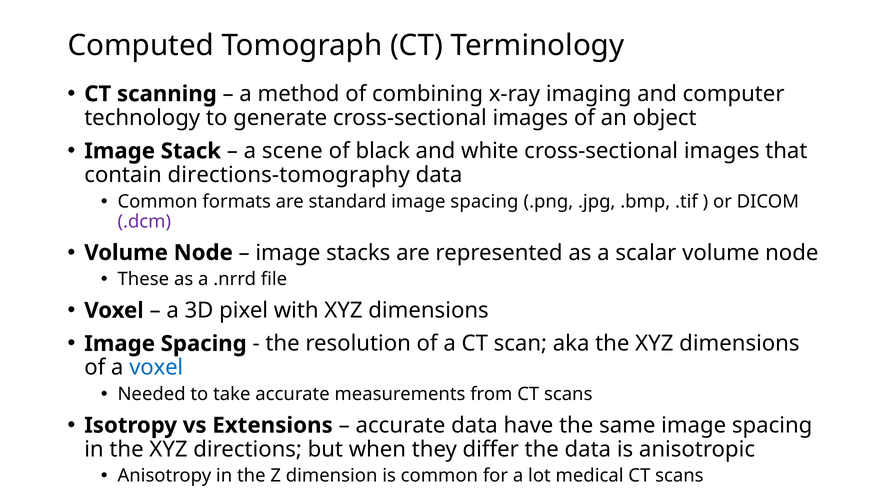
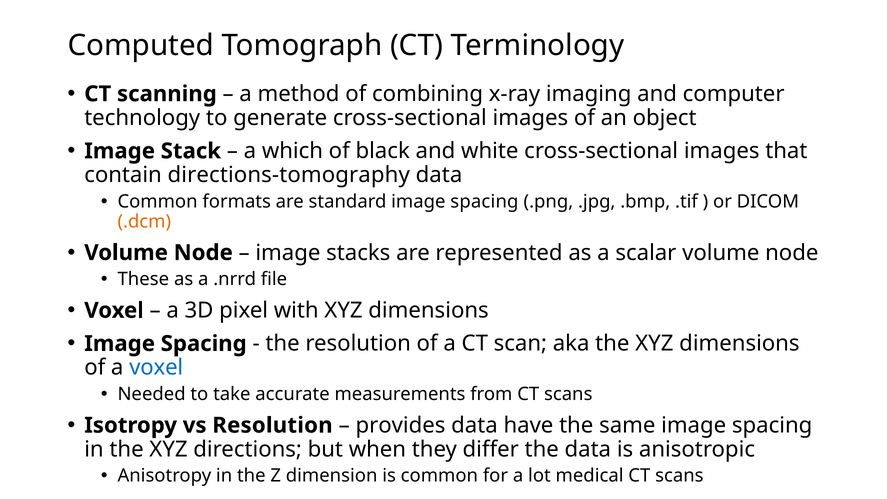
scene: scene -> which
.dcm colour: purple -> orange
vs Extensions: Extensions -> Resolution
accurate at (400, 425): accurate -> provides
